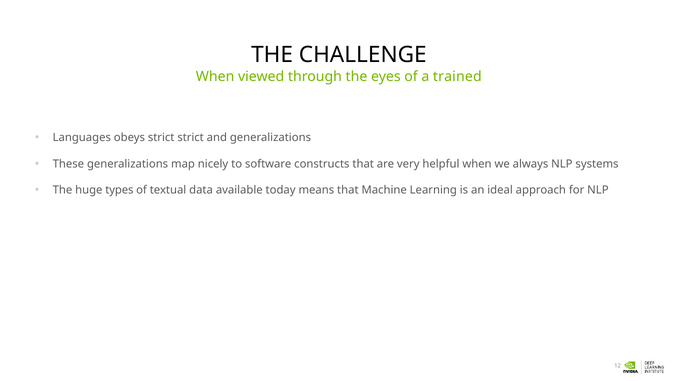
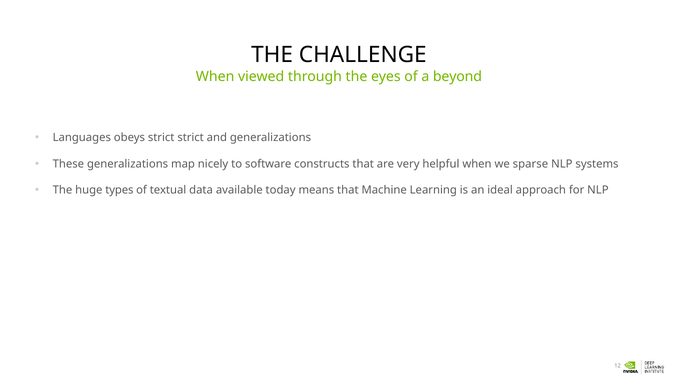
trained: trained -> beyond
always: always -> sparse
